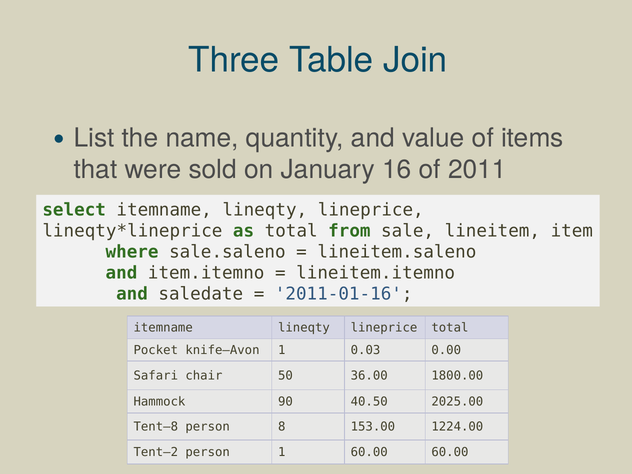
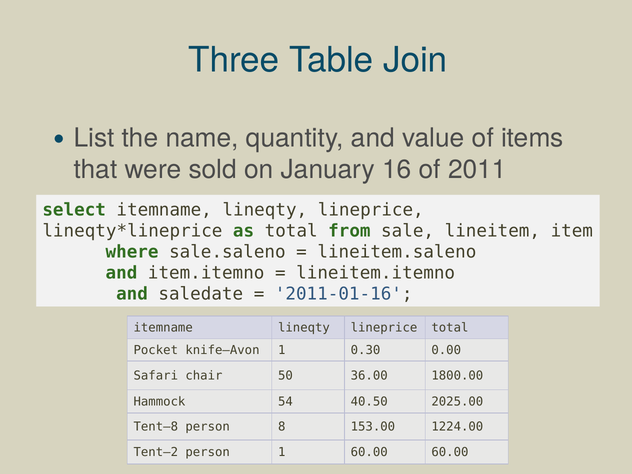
0.03: 0.03 -> 0.30
90: 90 -> 54
